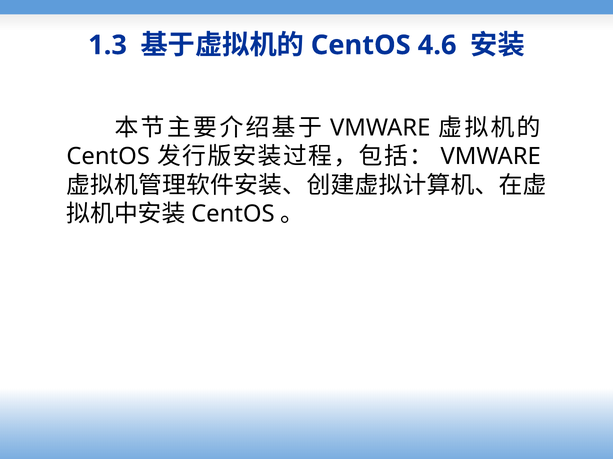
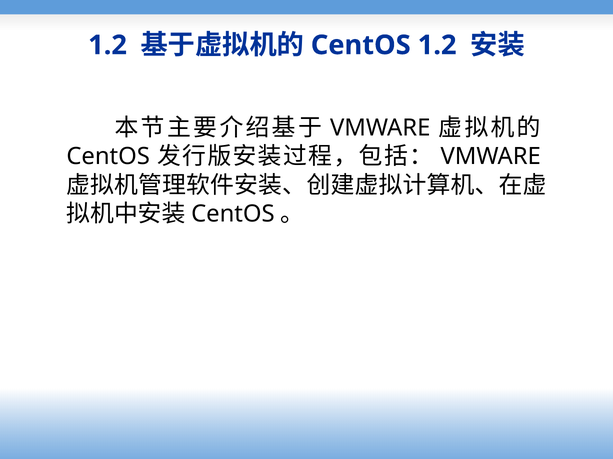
1.3 at (108, 45): 1.3 -> 1.2
4.6 at (437, 45): 4.6 -> 1.2
